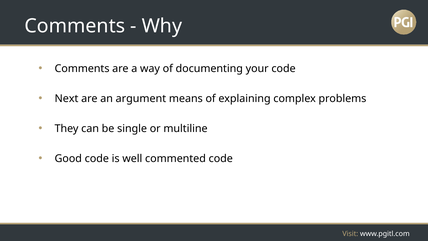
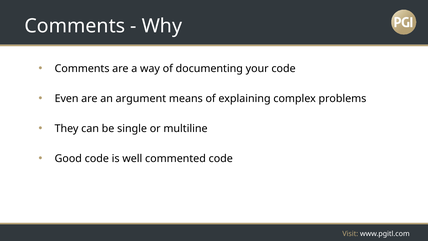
Next: Next -> Even
